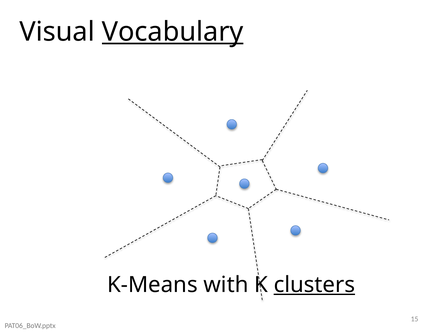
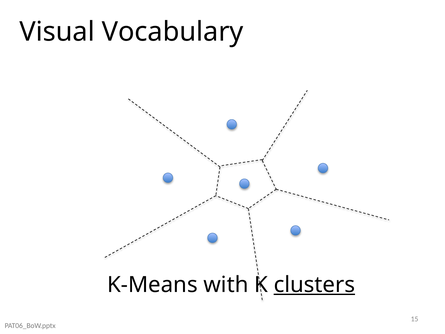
Vocabulary underline: present -> none
